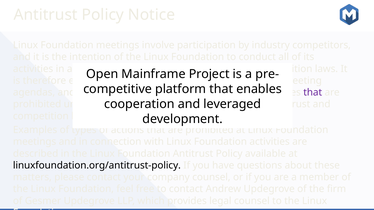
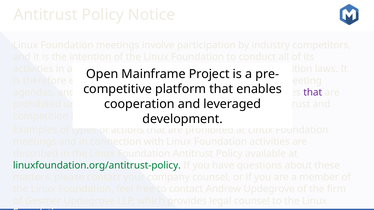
linuxfoundation.org/antitrust-policy colour: black -> green
